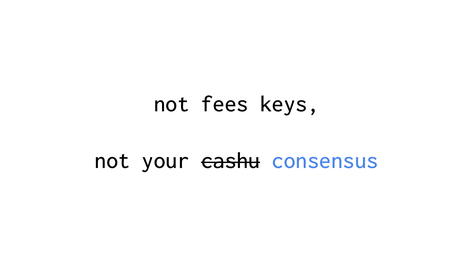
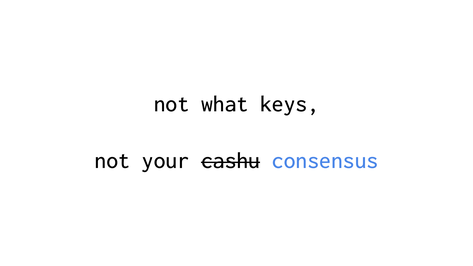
fees: fees -> what
